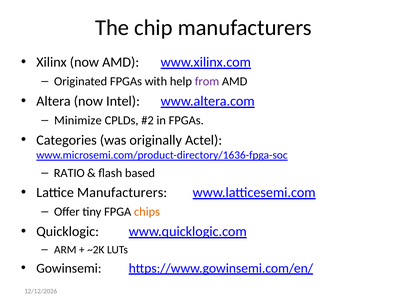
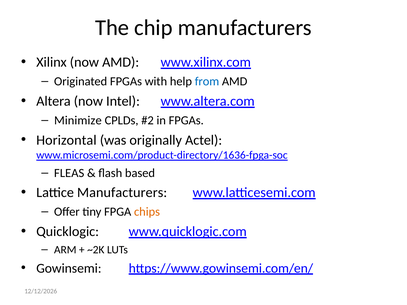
from colour: purple -> blue
Categories: Categories -> Horizontal
RATIO: RATIO -> FLEAS
